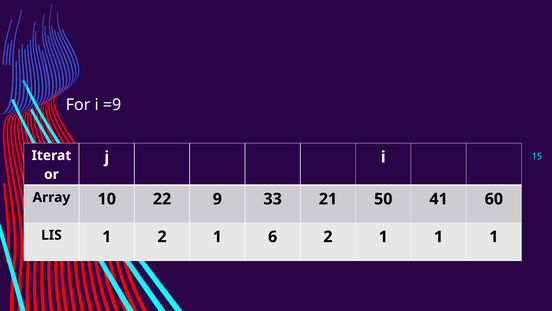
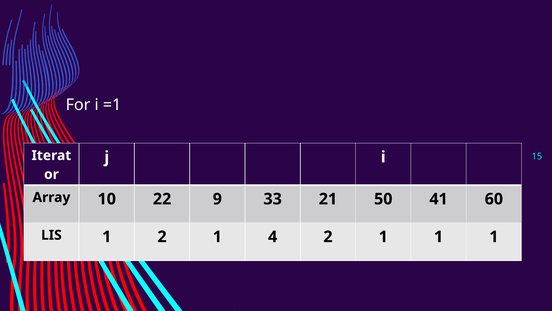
=9: =9 -> =1
6: 6 -> 4
